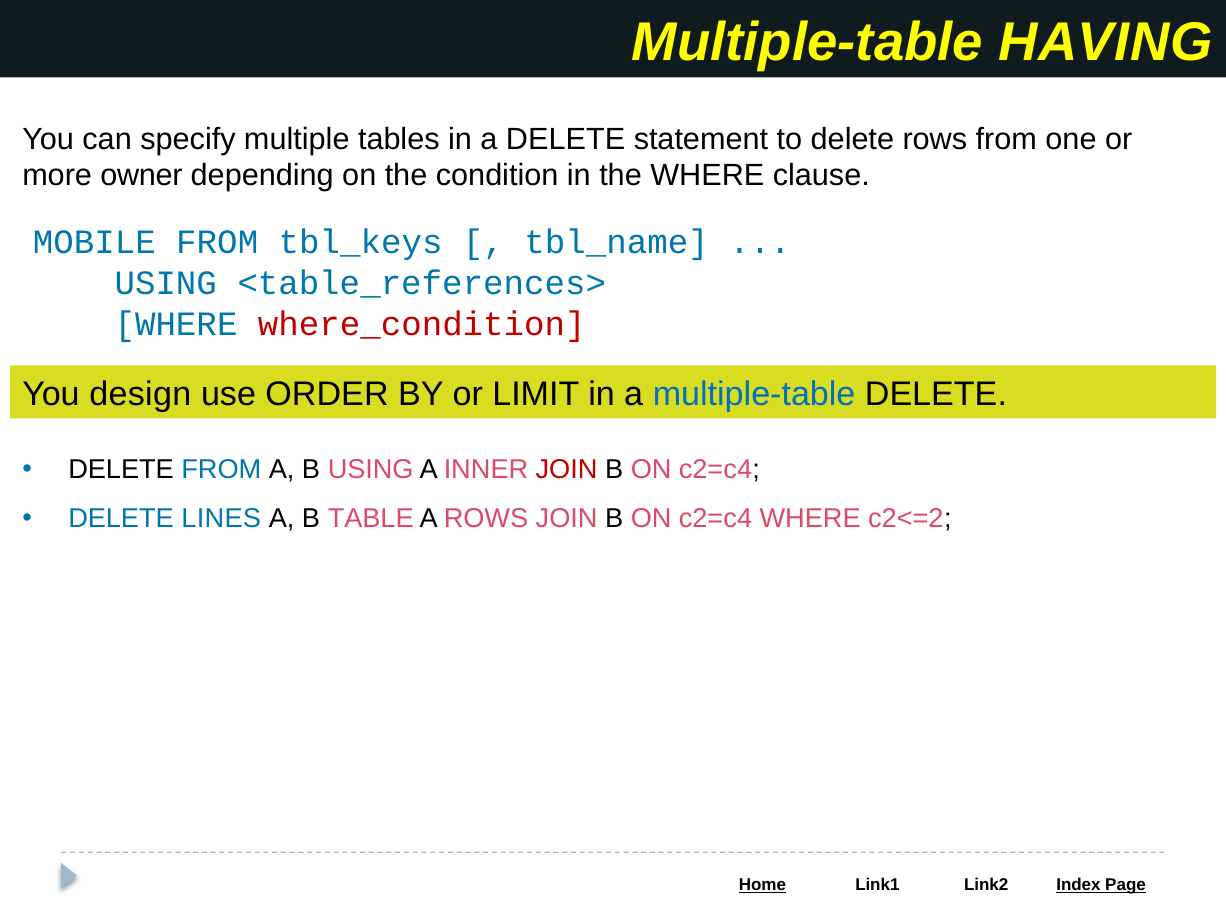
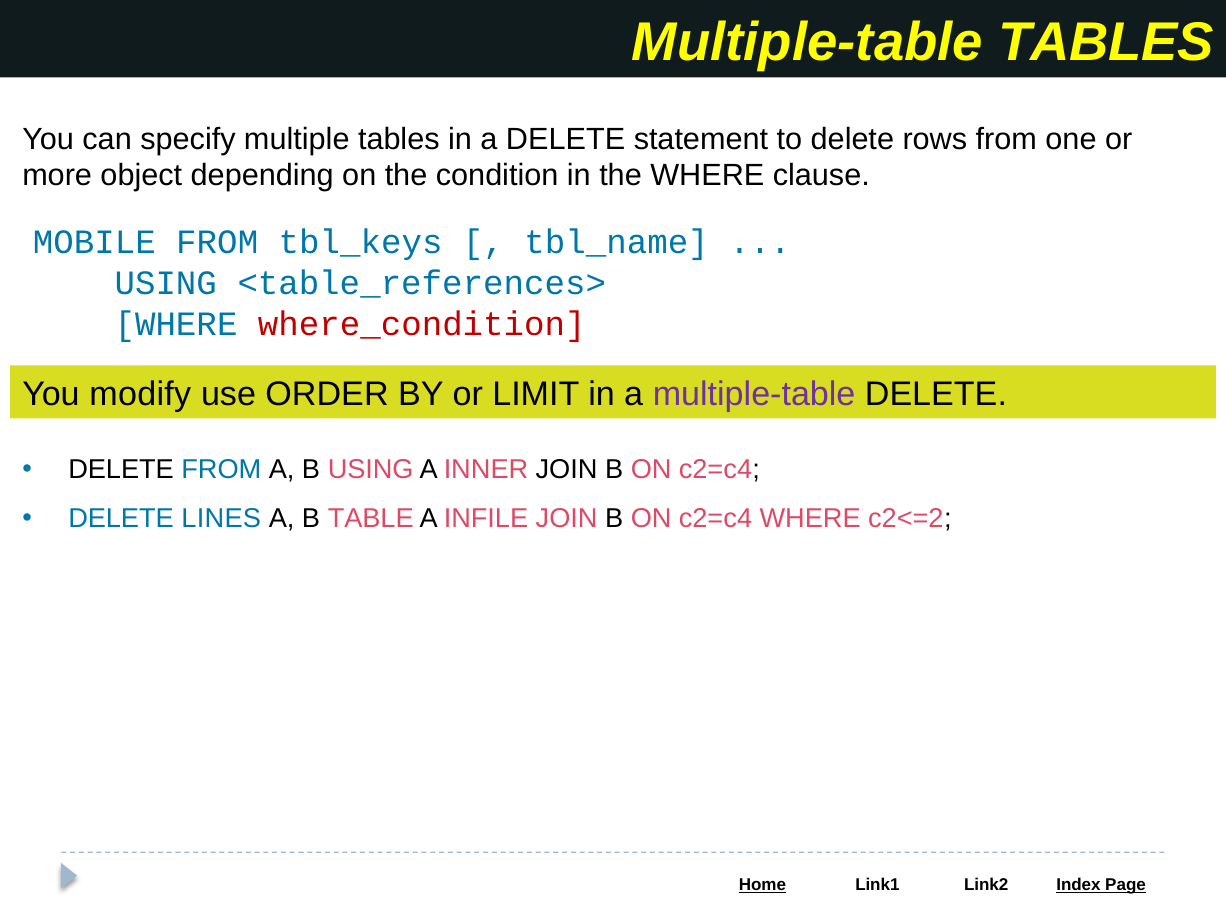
Multiple-table HAVING: HAVING -> TABLES
owner: owner -> object
design: design -> modify
multiple-table at (754, 394) colour: blue -> purple
JOIN at (567, 470) colour: red -> black
A ROWS: ROWS -> INFILE
